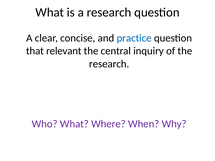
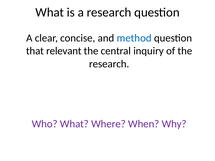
practice: practice -> method
